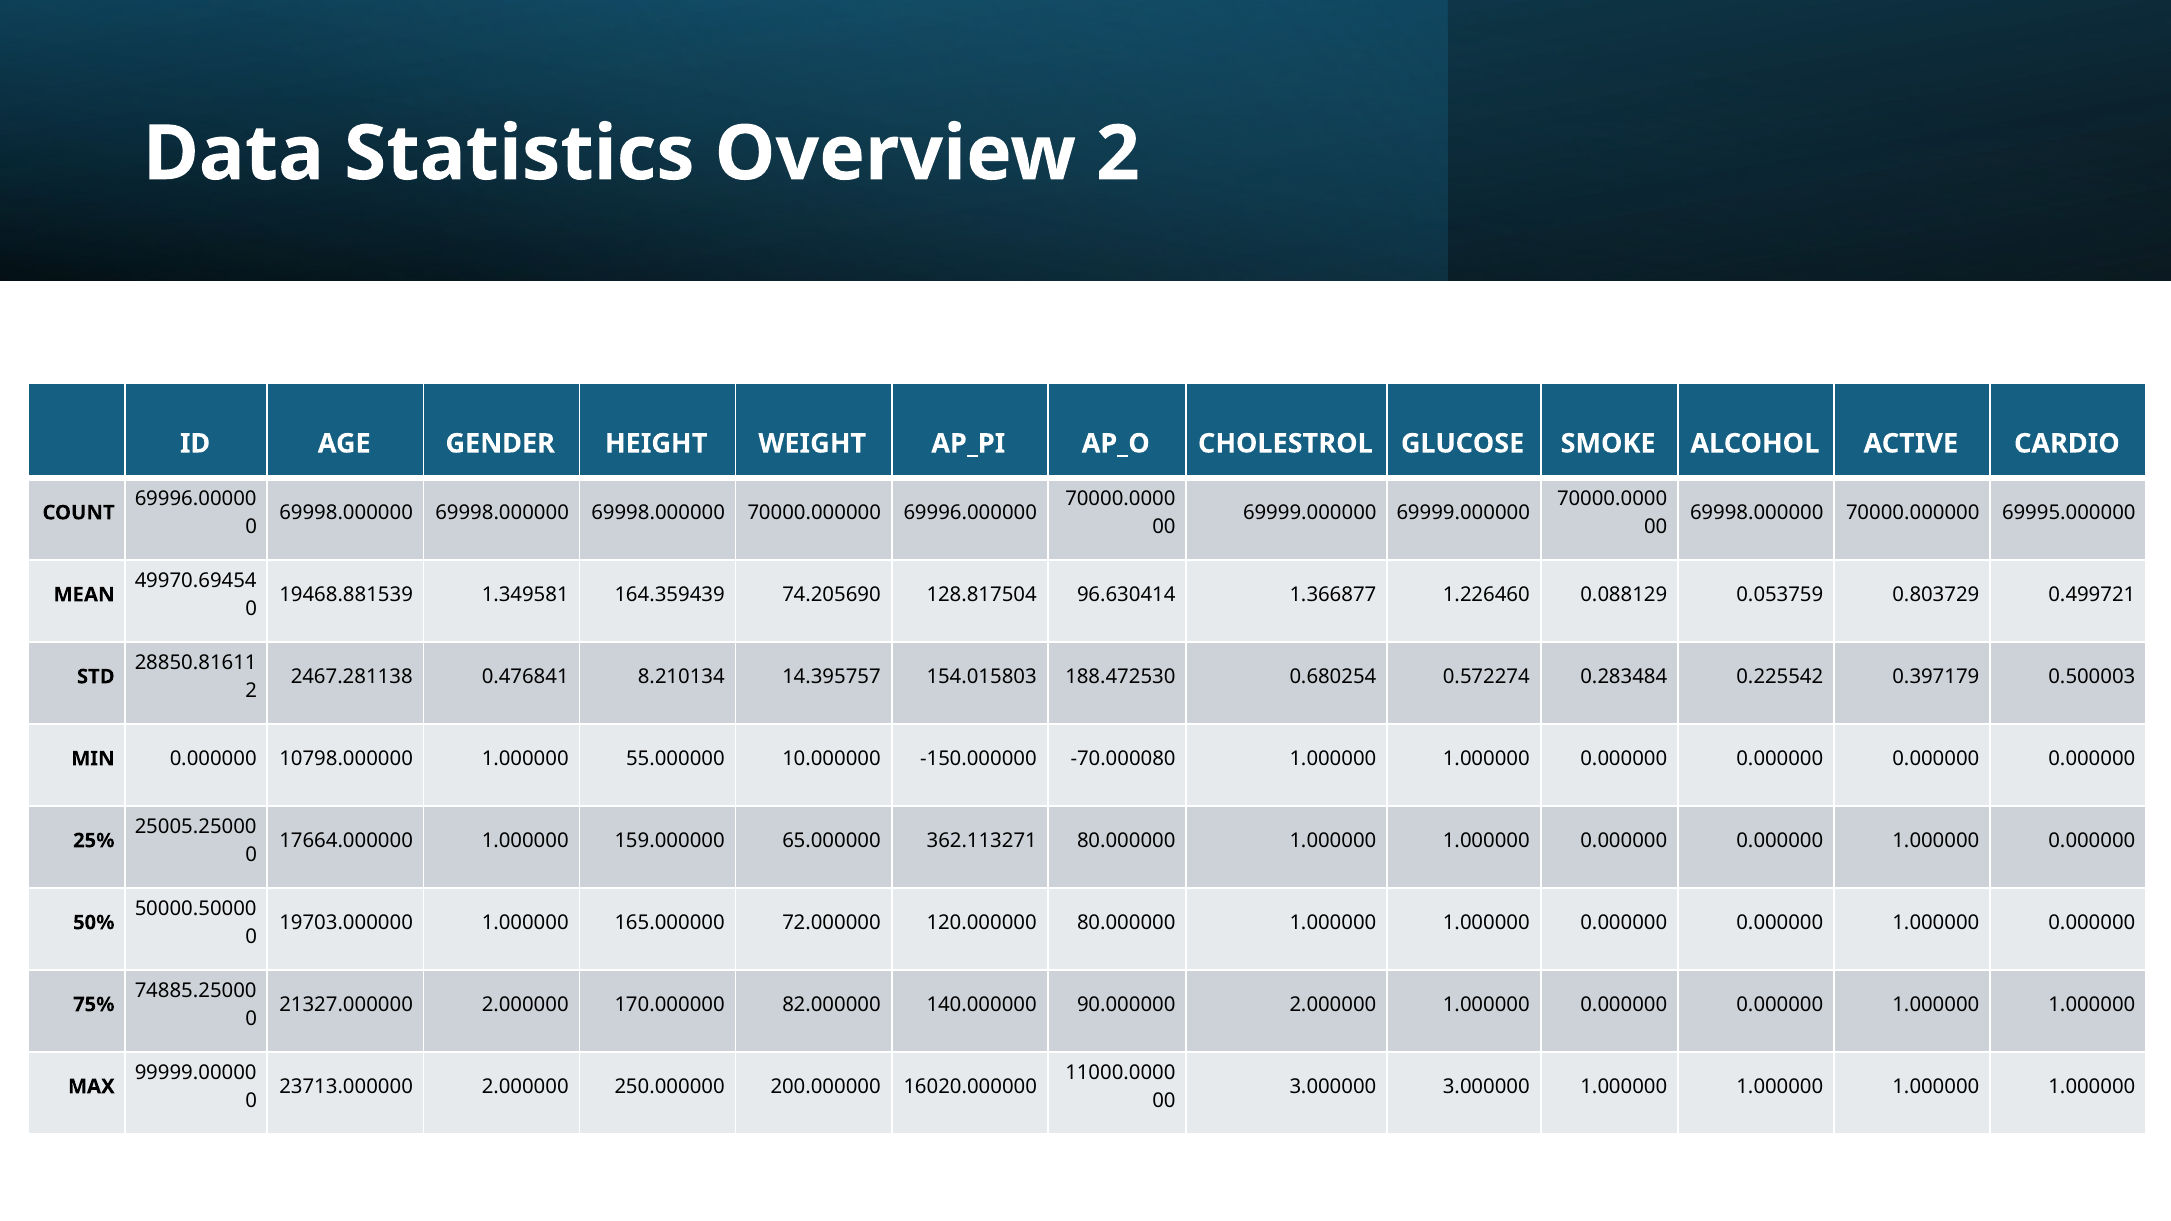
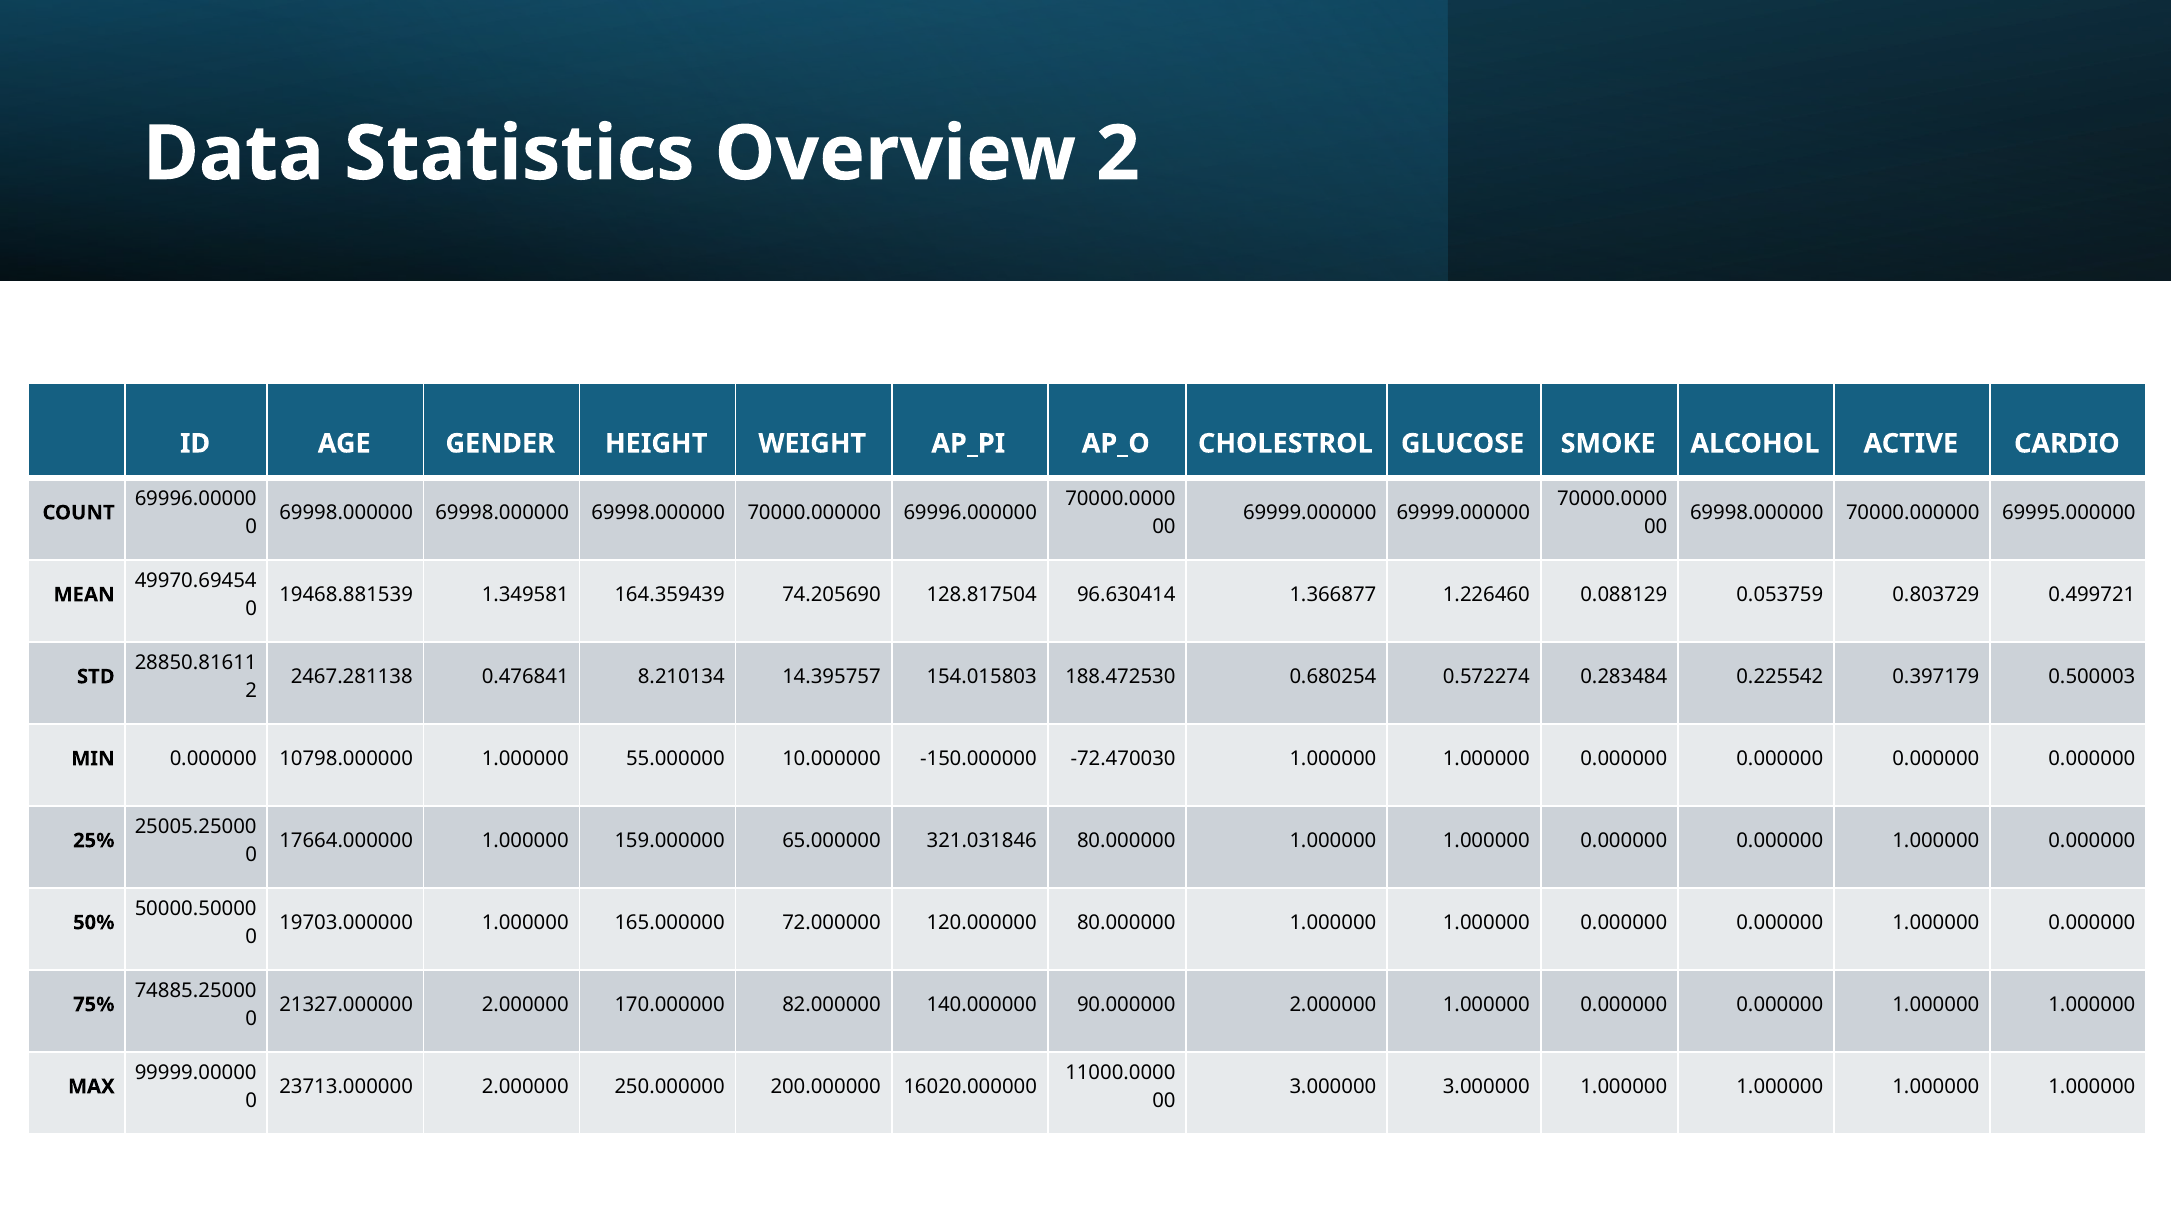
-70.000080: -70.000080 -> -72.470030
362.113271: 362.113271 -> 321.031846
